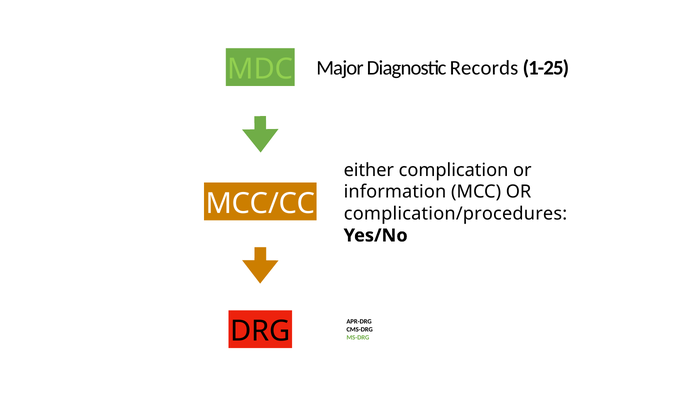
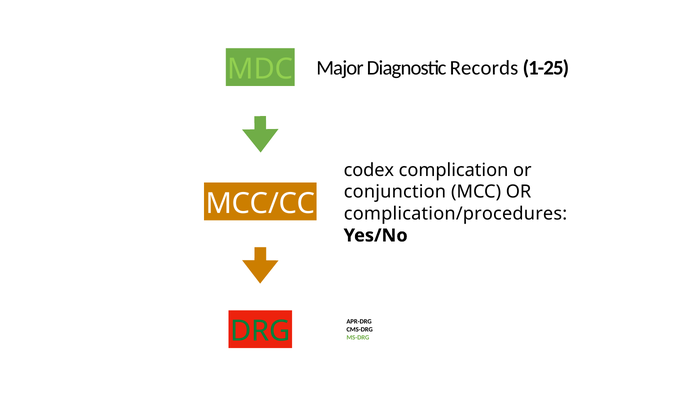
either: either -> codex
information: information -> conjunction
DRG colour: black -> green
